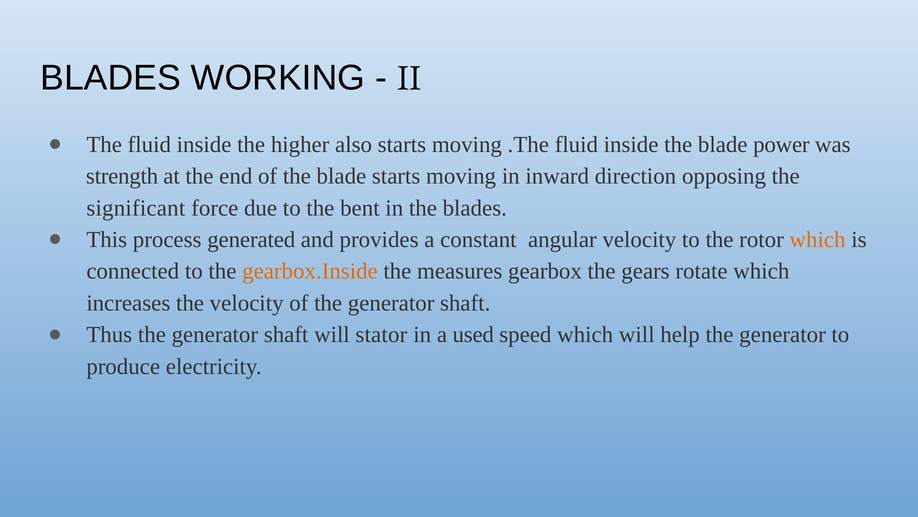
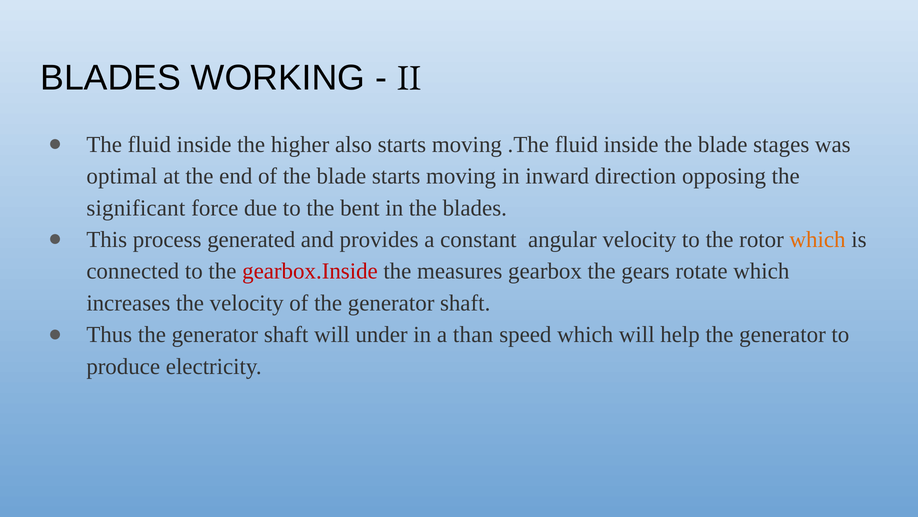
power: power -> stages
strength: strength -> optimal
gearbox.Inside colour: orange -> red
stator: stator -> under
used: used -> than
